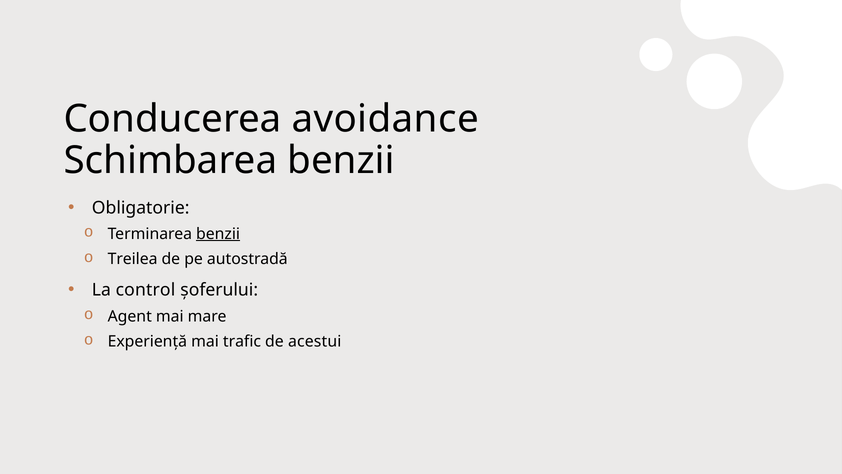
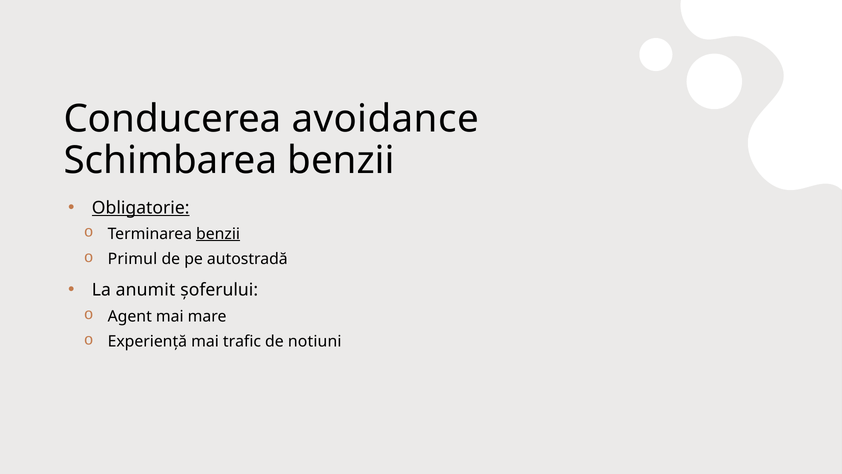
Obligatorie underline: none -> present
Treilea: Treilea -> Primul
control: control -> anumit
acestui: acestui -> notiuni
